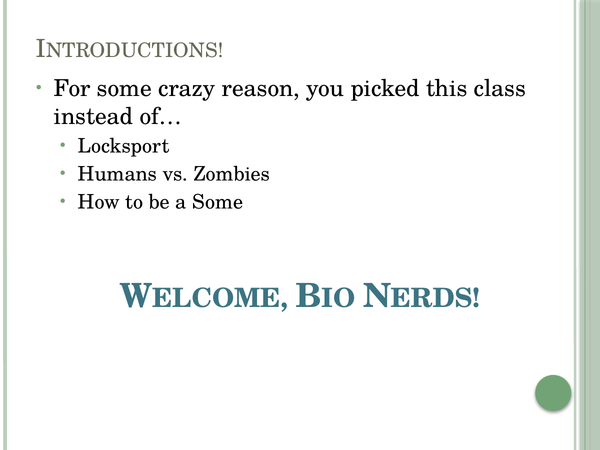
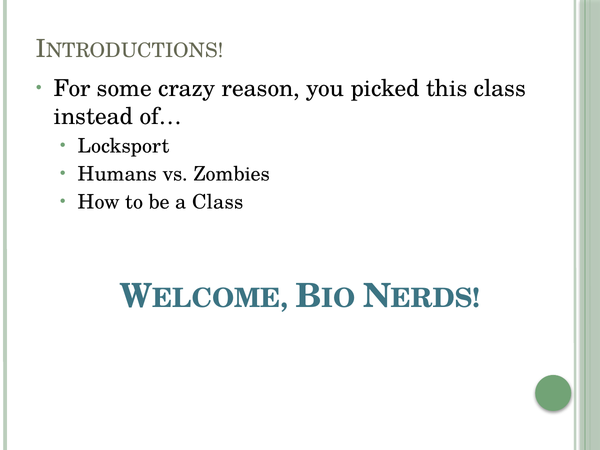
a Some: Some -> Class
